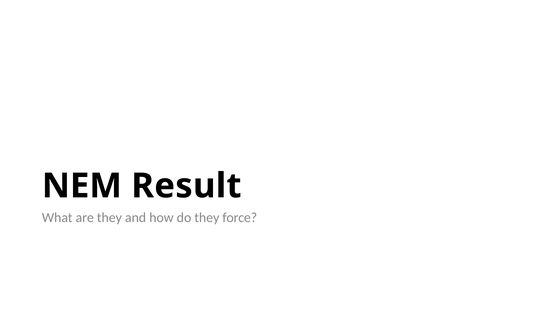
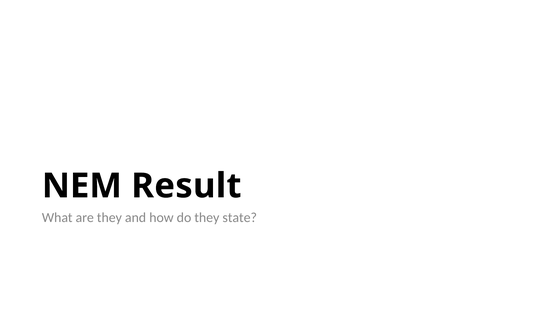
force: force -> state
